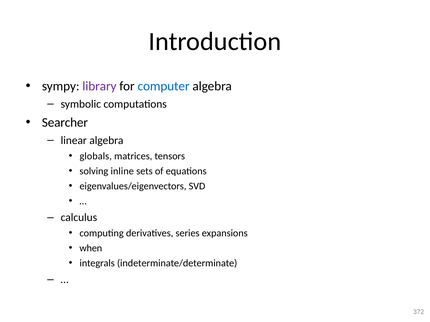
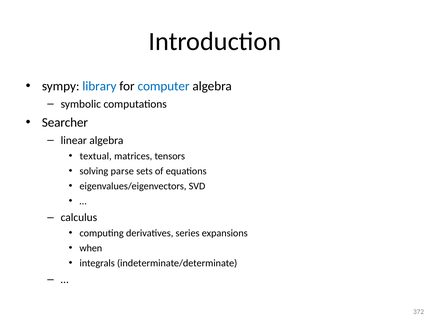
library colour: purple -> blue
globals: globals -> textual
inline: inline -> parse
